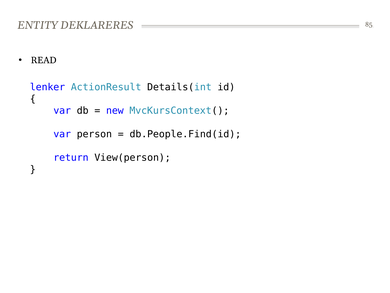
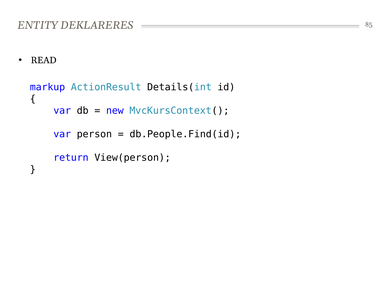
lenker: lenker -> markup
